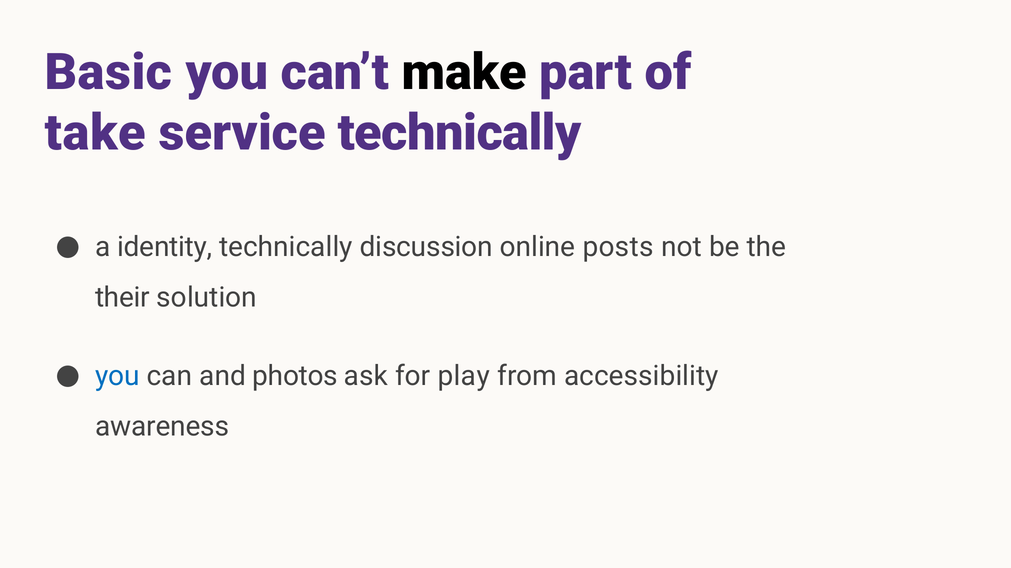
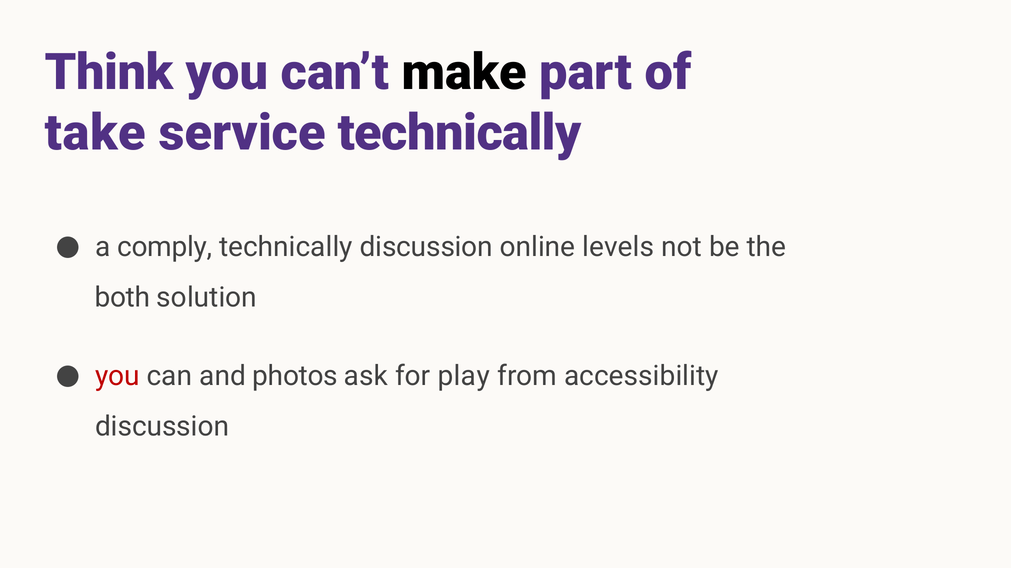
Basic: Basic -> Think
identity: identity -> comply
posts: posts -> levels
their: their -> both
you at (117, 377) colour: blue -> red
awareness at (162, 427): awareness -> discussion
